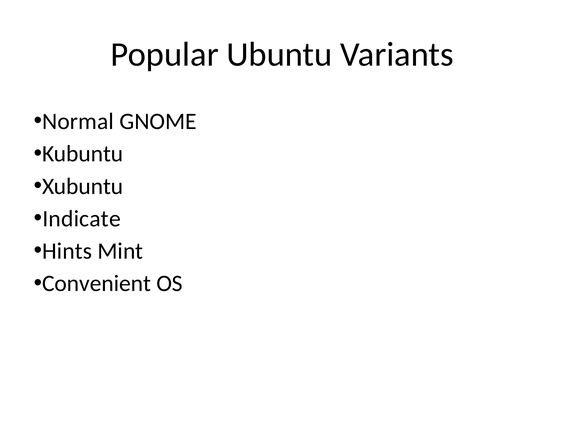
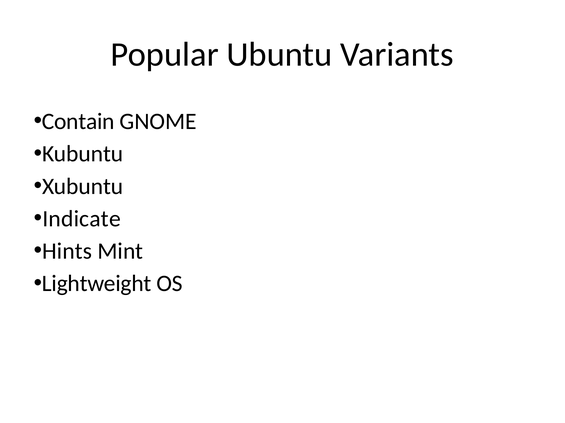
Normal: Normal -> Contain
Convenient: Convenient -> Lightweight
